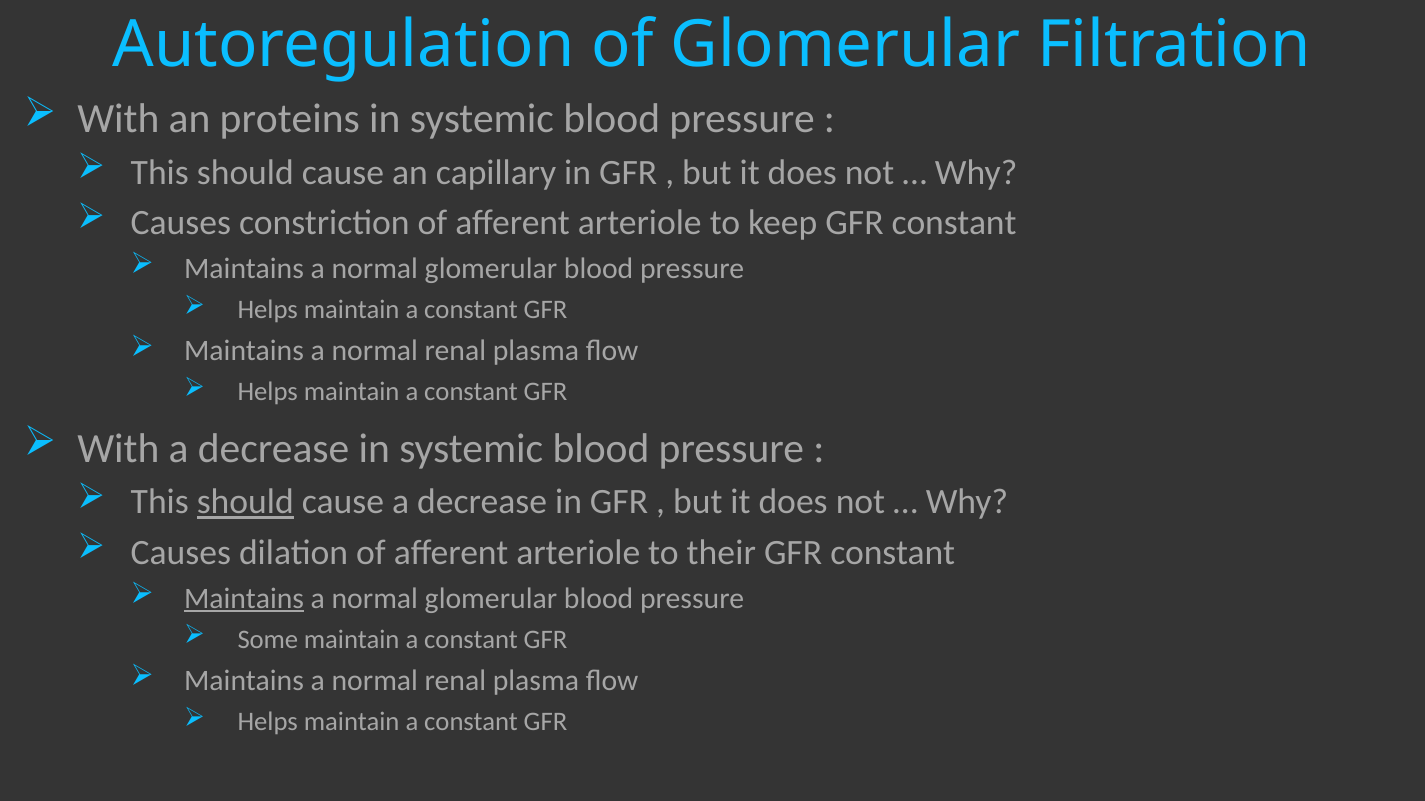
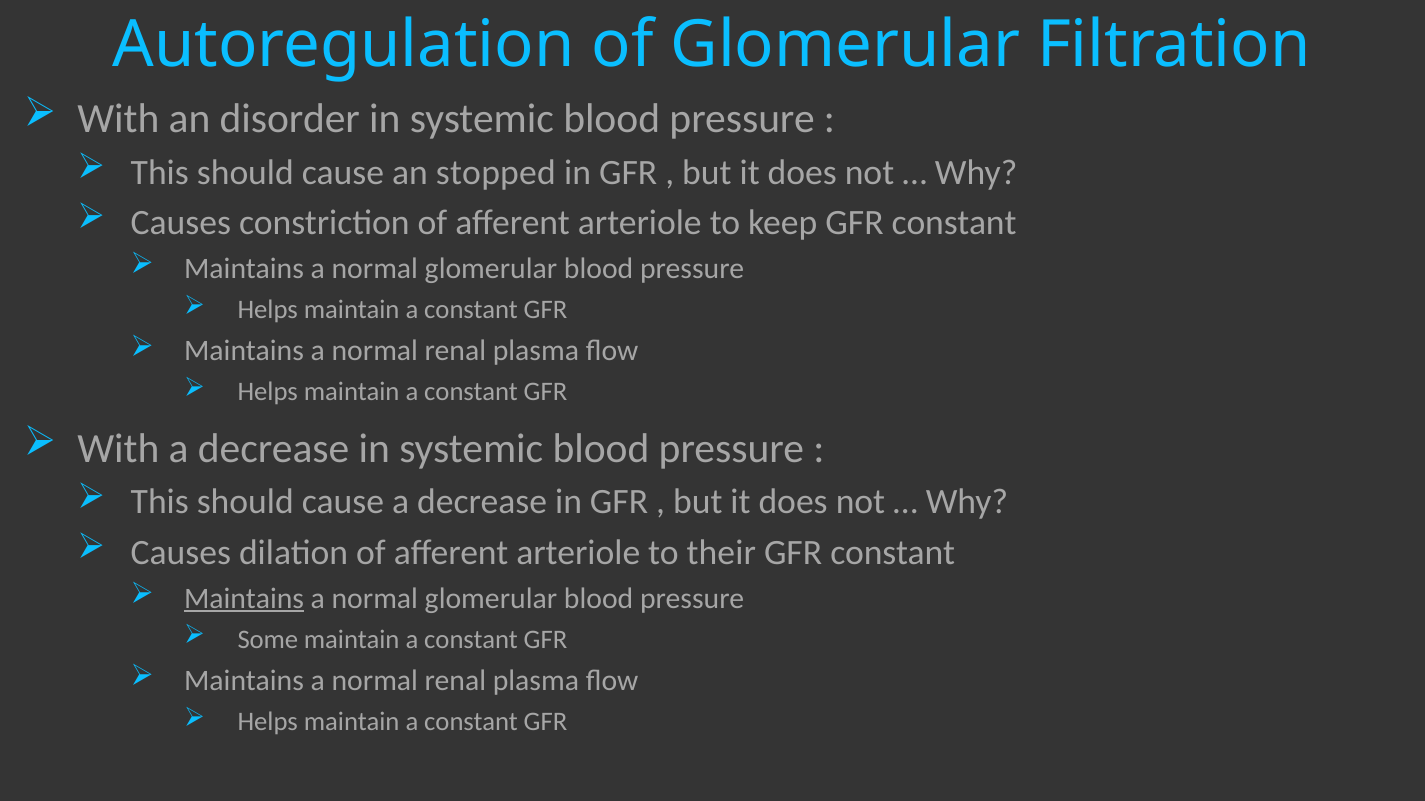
proteins: proteins -> disorder
capillary: capillary -> stopped
should at (245, 502) underline: present -> none
